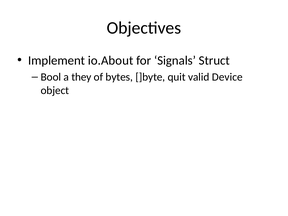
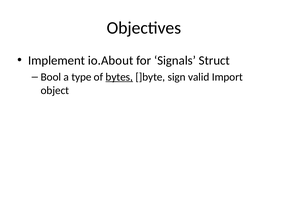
they: they -> type
bytes underline: none -> present
quit: quit -> sign
Device: Device -> Import
